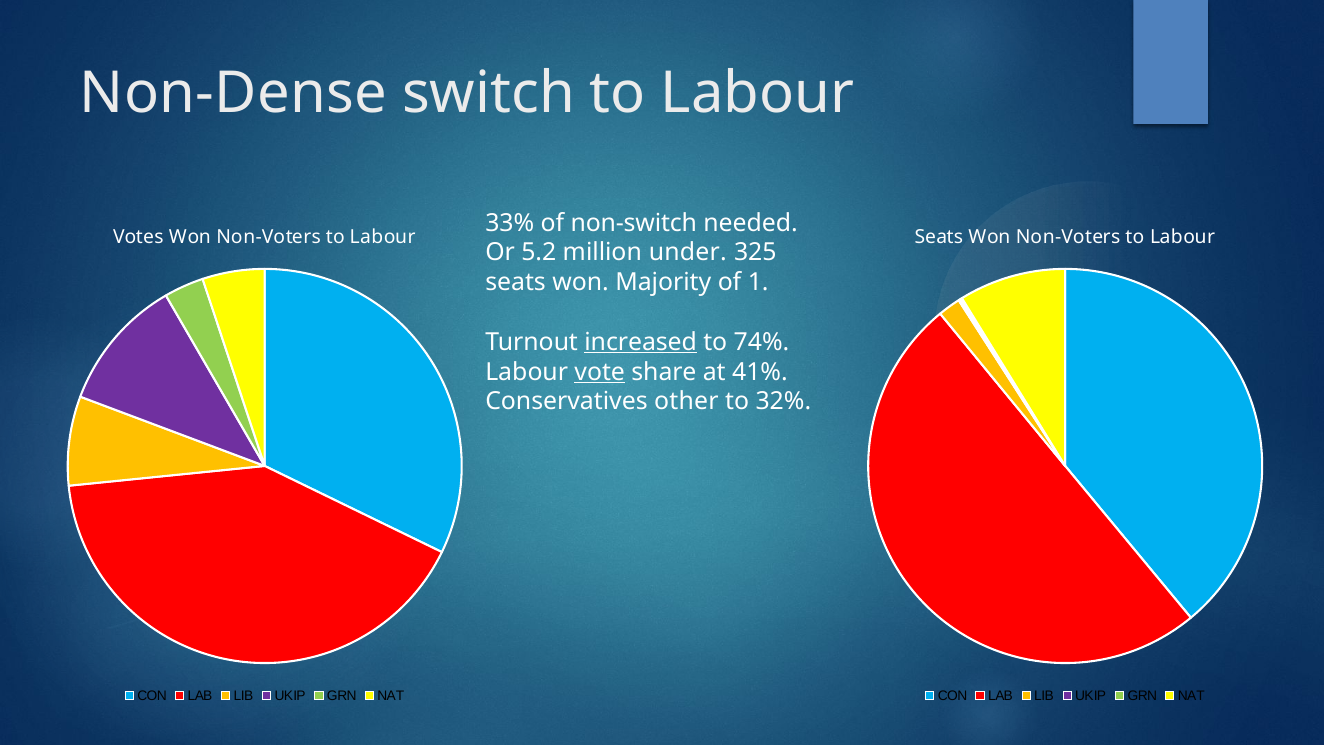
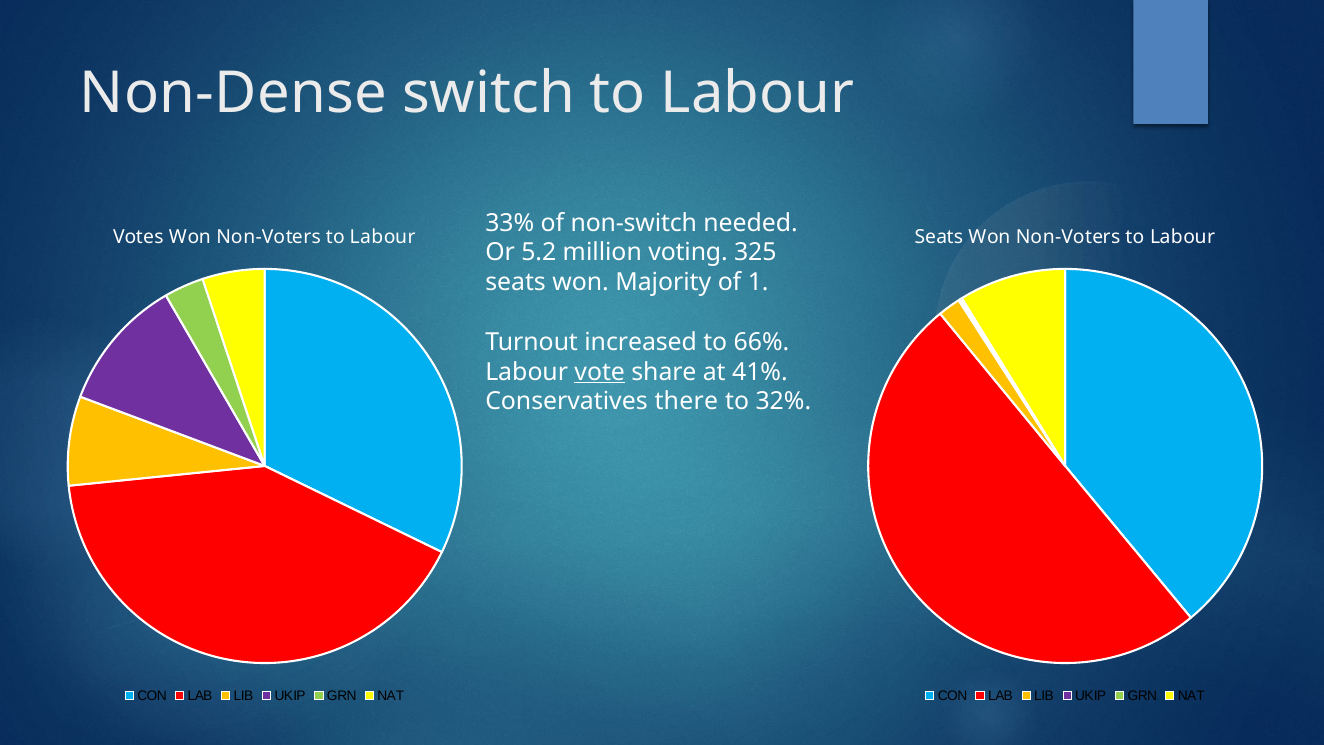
under: under -> voting
increased underline: present -> none
74%: 74% -> 66%
other: other -> there
